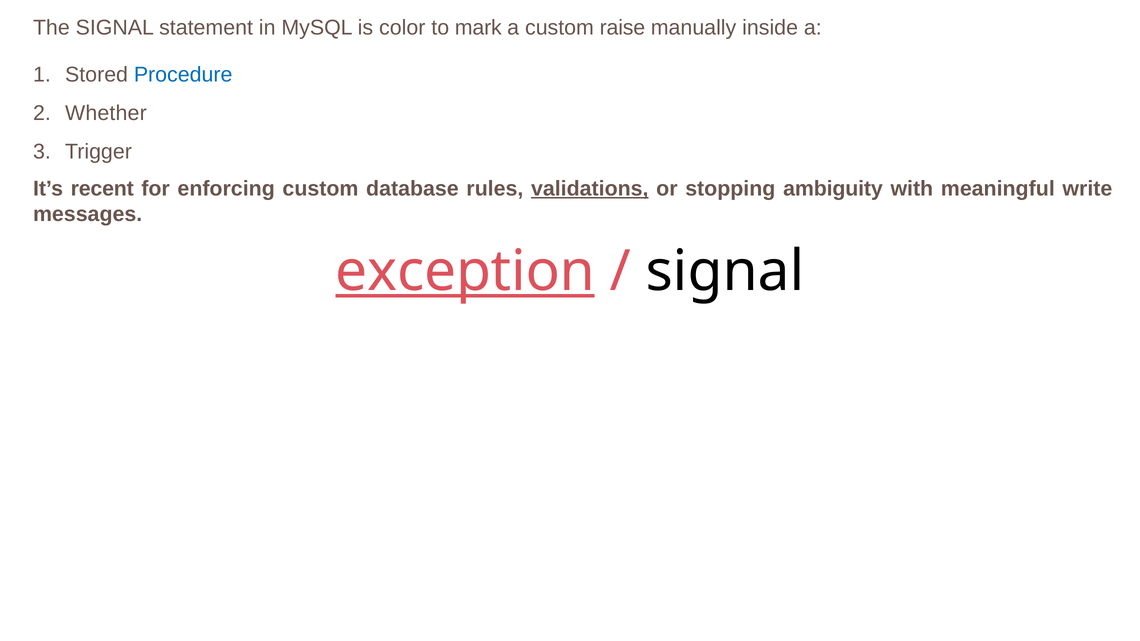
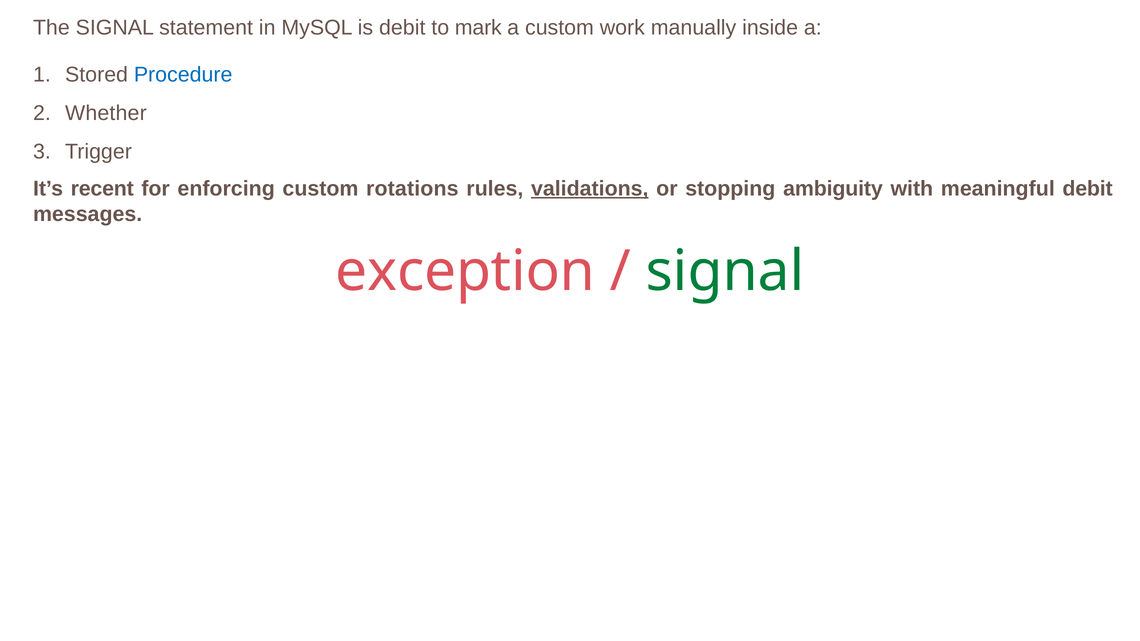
is color: color -> debit
raise: raise -> work
database: database -> rotations
meaningful write: write -> debit
exception underline: present -> none
signal at (725, 272) colour: black -> green
